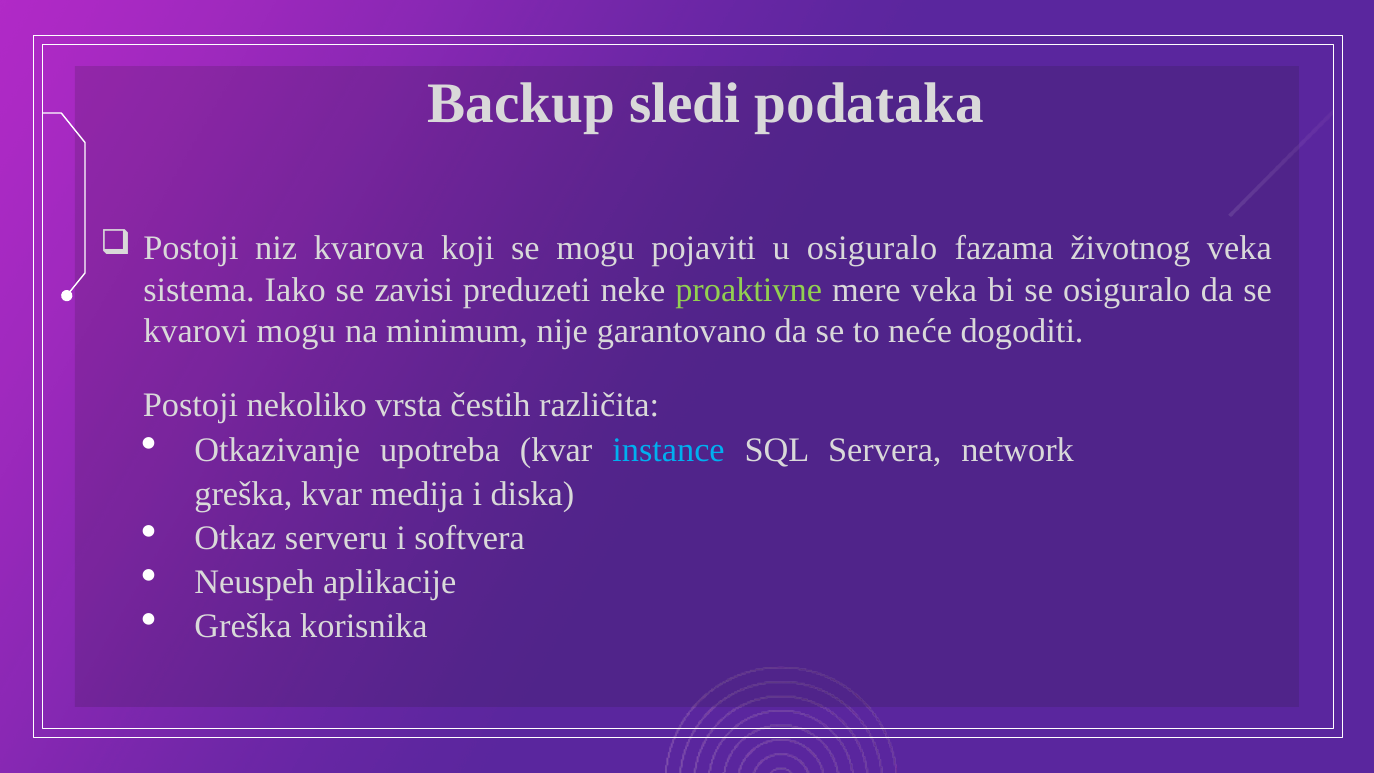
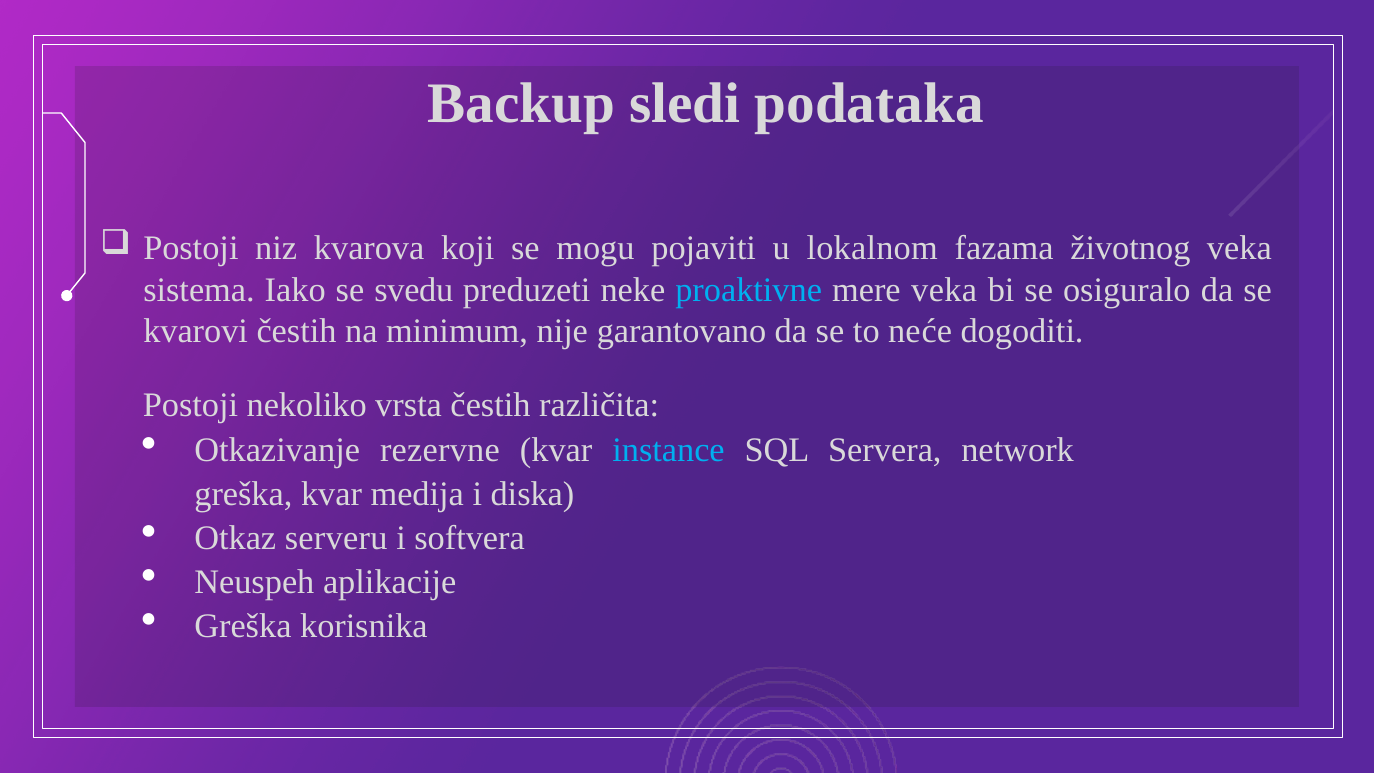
u osiguralo: osiguralo -> lokalnom
zavisi: zavisi -> svedu
proaktivne colour: light green -> light blue
kvarovi mogu: mogu -> čestih
upotreba: upotreba -> rezervne
